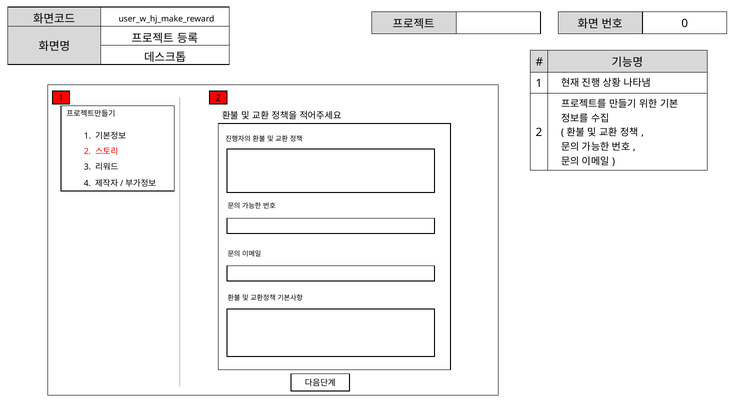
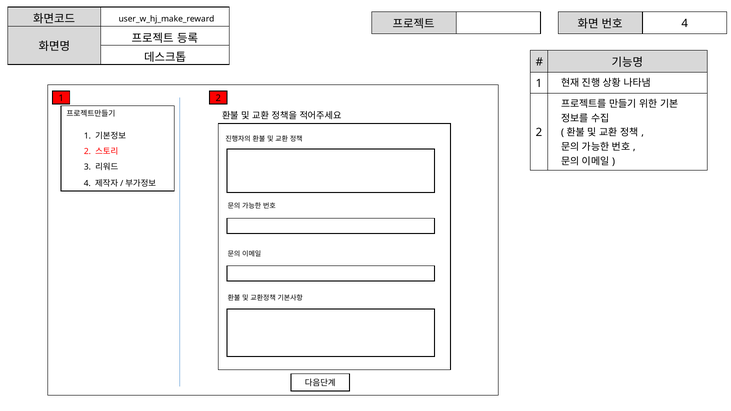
0 at (685, 23): 0 -> 4
